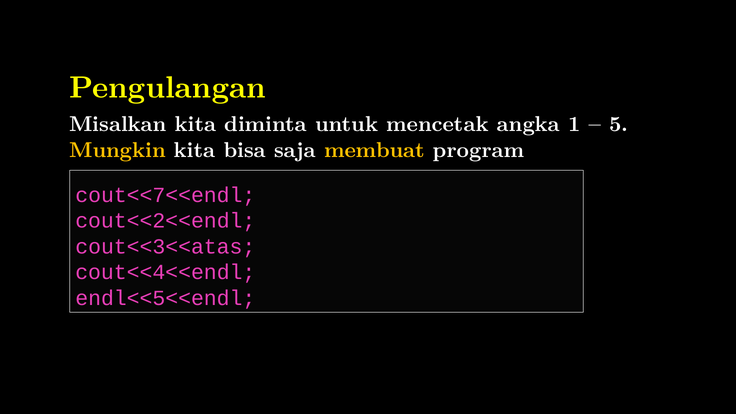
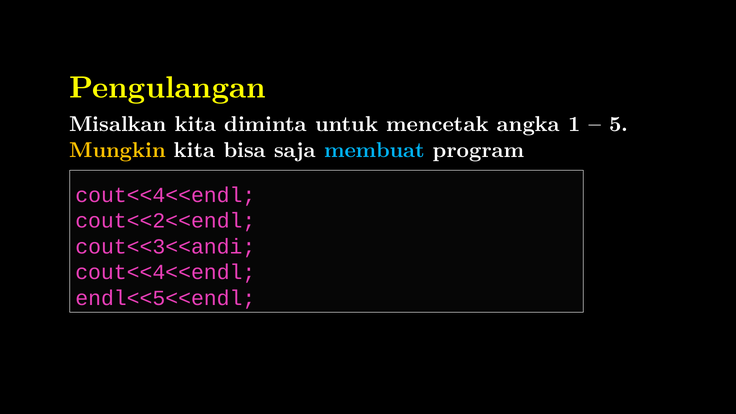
membuat colour: yellow -> light blue
cout<<7<<endl at (165, 195): cout<<7<<endl -> cout<<4<<endl
cout<<3<<atas: cout<<3<<atas -> cout<<3<<andi
